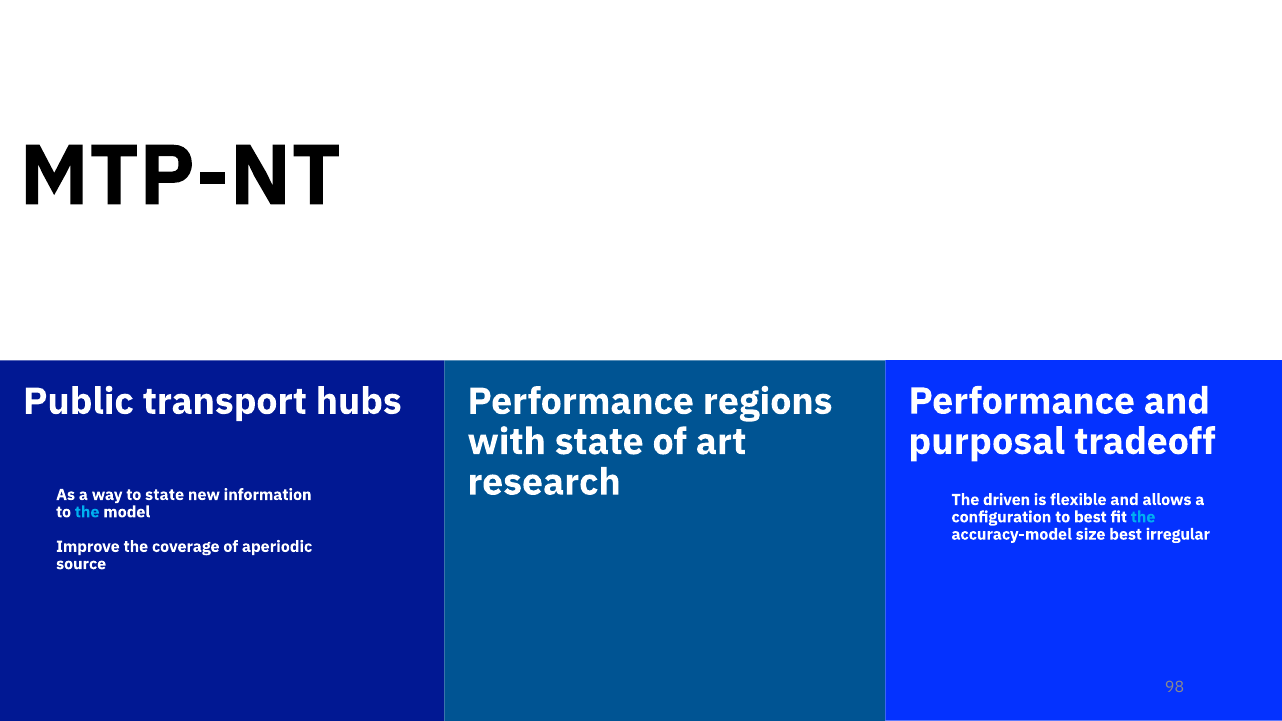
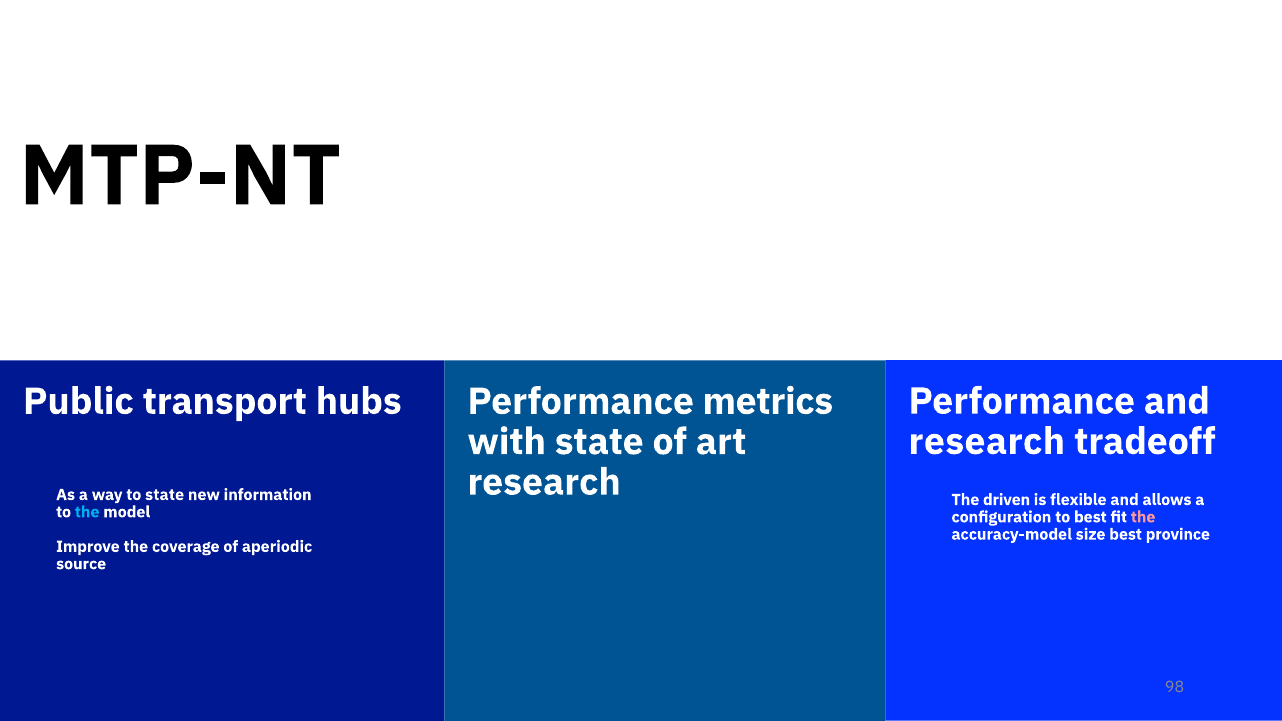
regions: regions -> metrics
purposal at (987, 442): purposal -> research
the at (1143, 517) colour: light blue -> pink
irregular: irregular -> province
